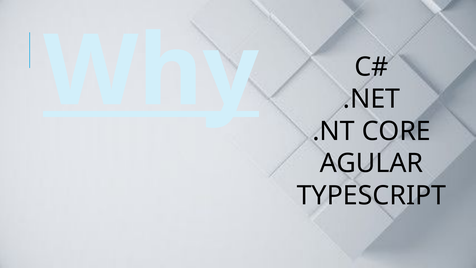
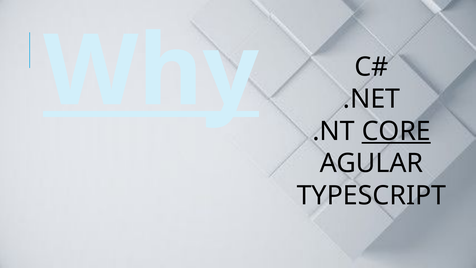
CORE underline: none -> present
